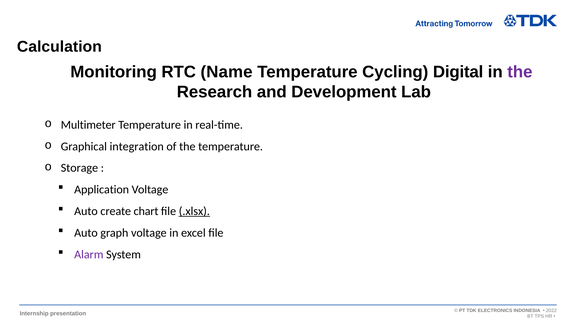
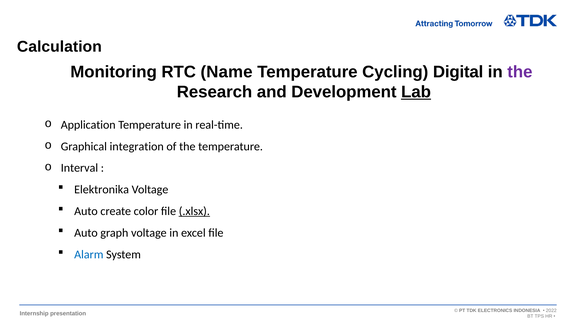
Lab underline: none -> present
Multimeter: Multimeter -> Application
Storage: Storage -> Interval
Application: Application -> Elektronika
chart: chart -> color
Alarm colour: purple -> blue
